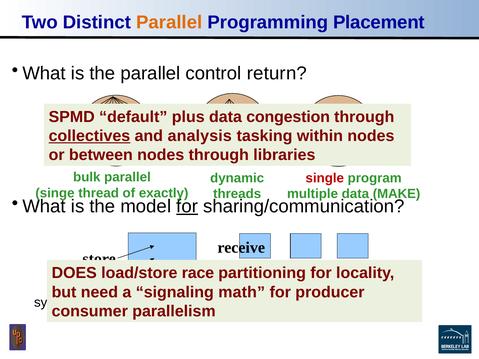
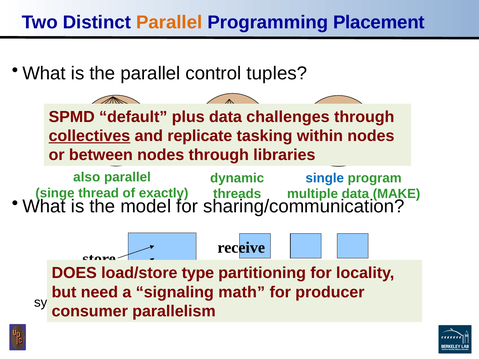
return: return -> tuples
congestion: congestion -> challenges
analysis: analysis -> replicate
bulk: bulk -> also
single colour: red -> blue
for at (187, 206) underline: present -> none
race: race -> type
